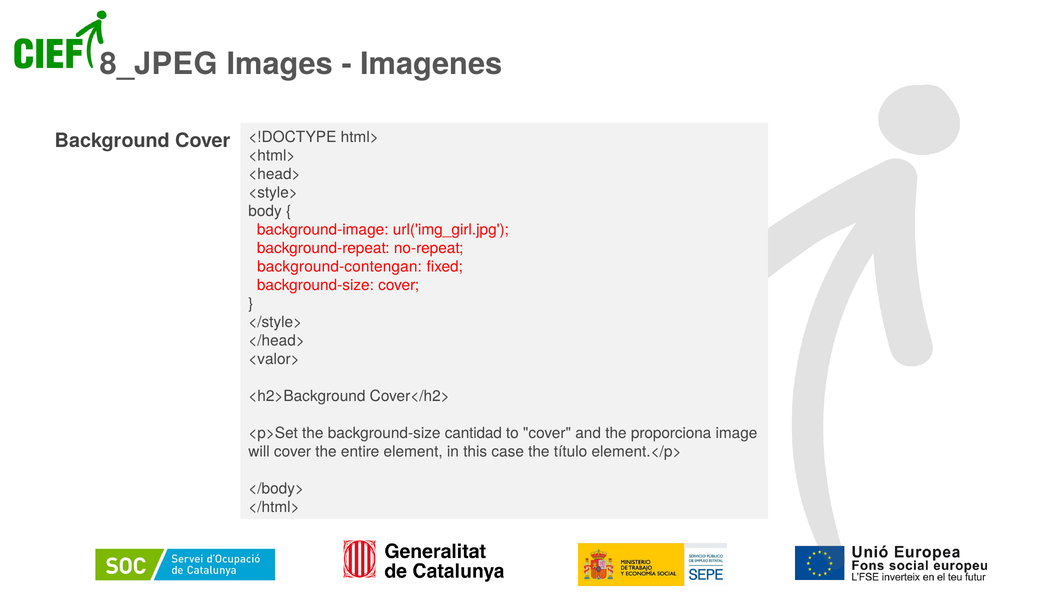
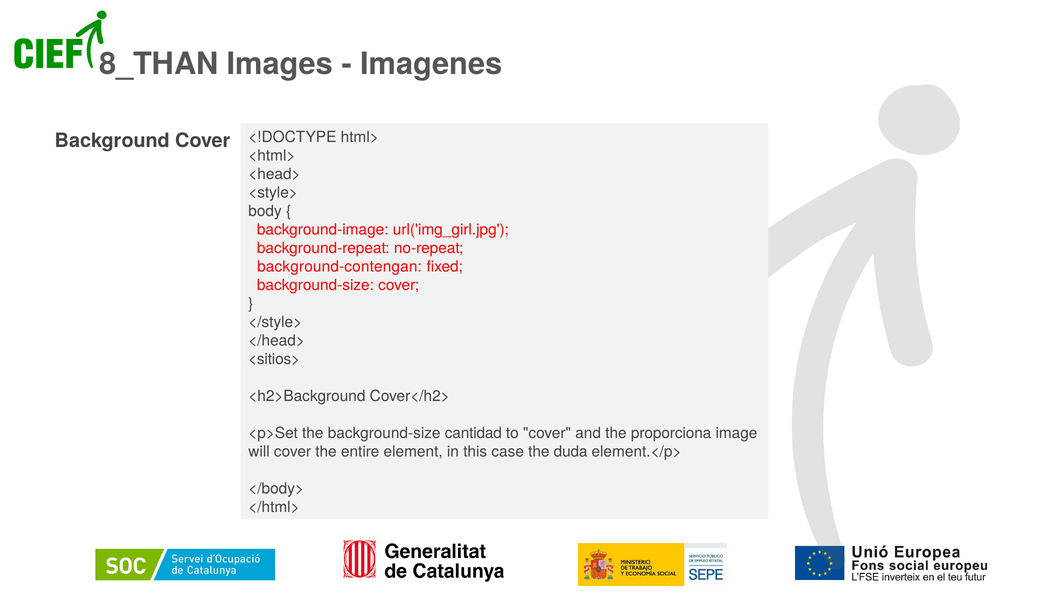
8_JPEG: 8_JPEG -> 8_THAN
<valor>: <valor> -> <sitios>
título: título -> duda
